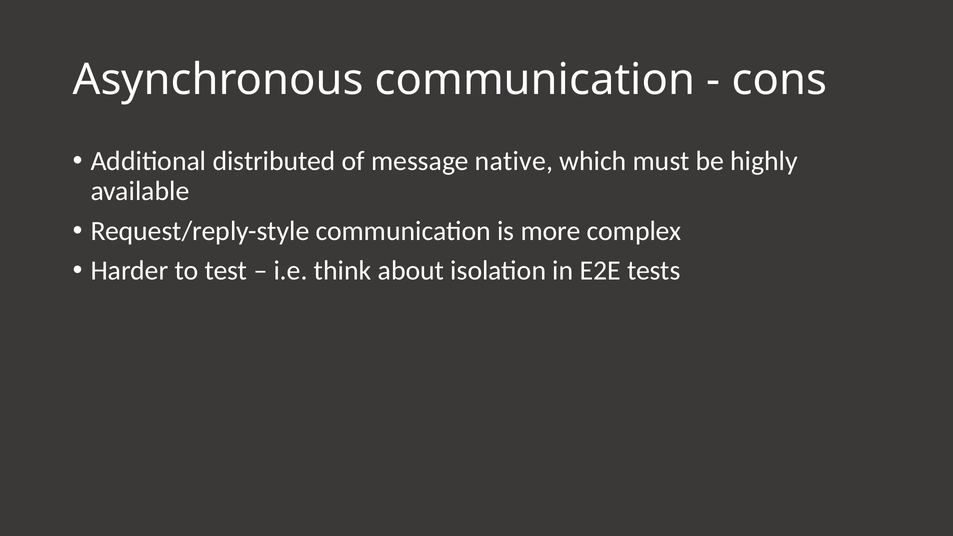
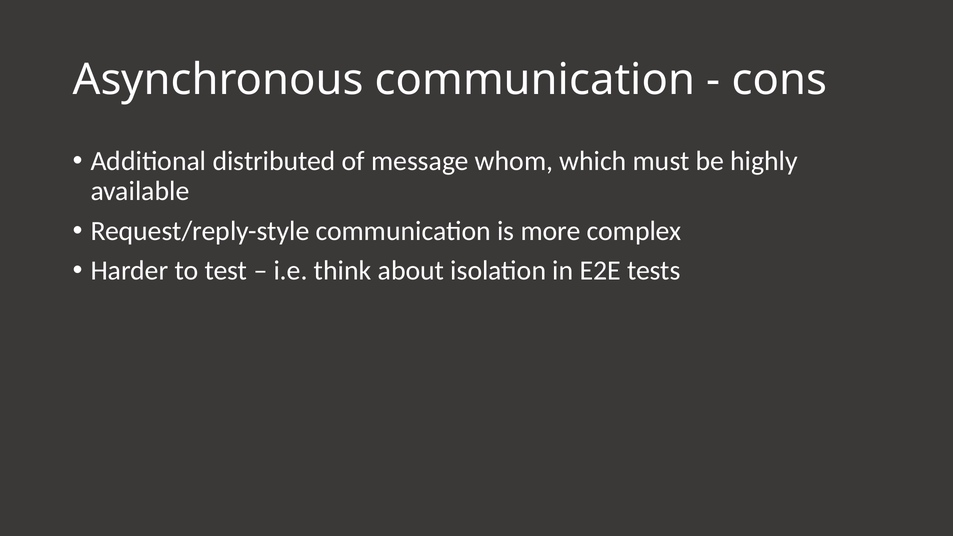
native: native -> whom
